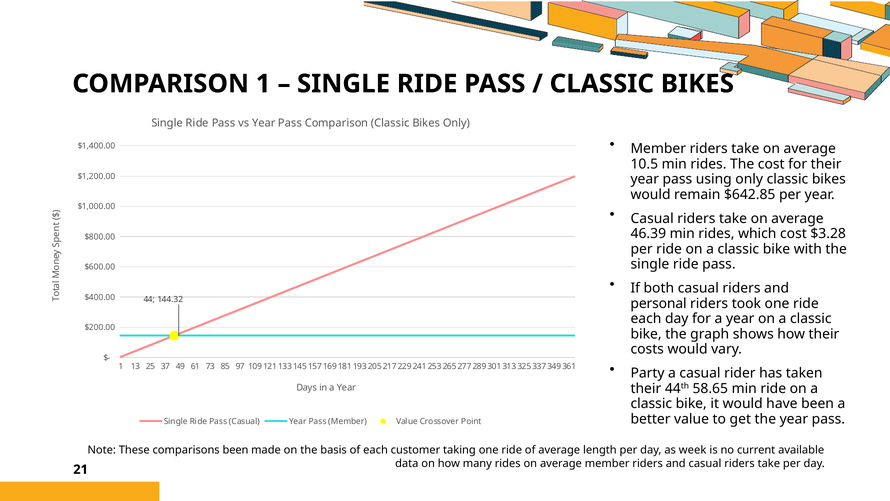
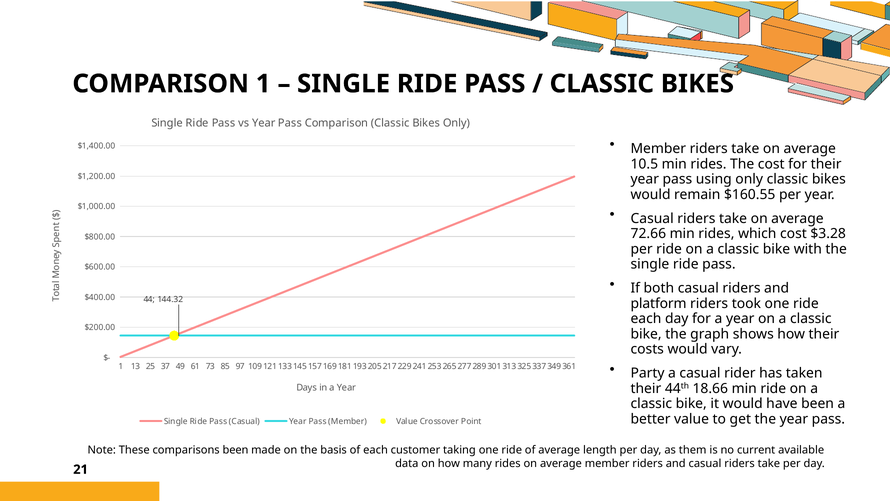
$642.85: $642.85 -> $160.55
46.39: 46.39 -> 72.66
personal: personal -> platform
58.65: 58.65 -> 18.66
week: week -> them
